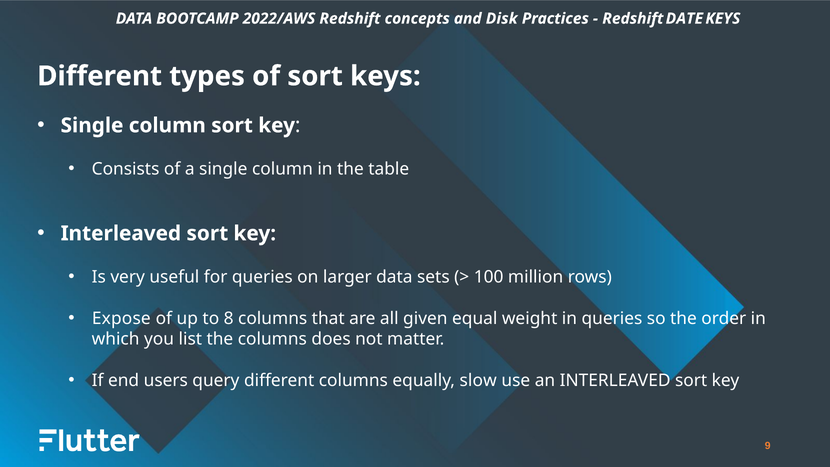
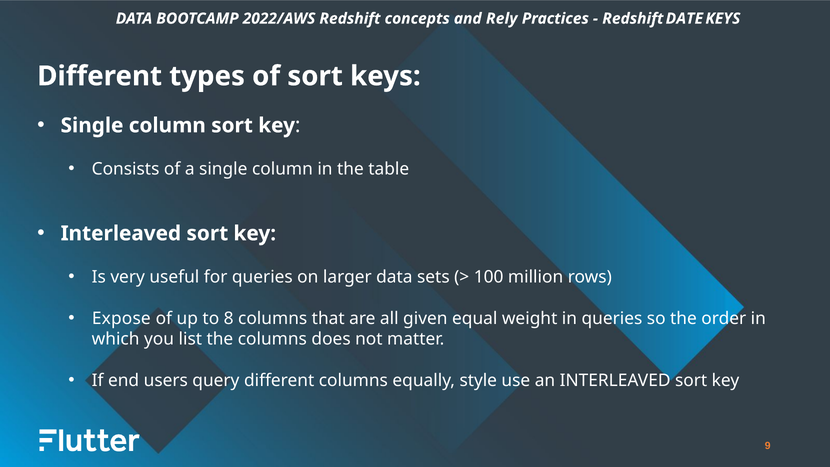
Disk: Disk -> Rely
slow: slow -> style
